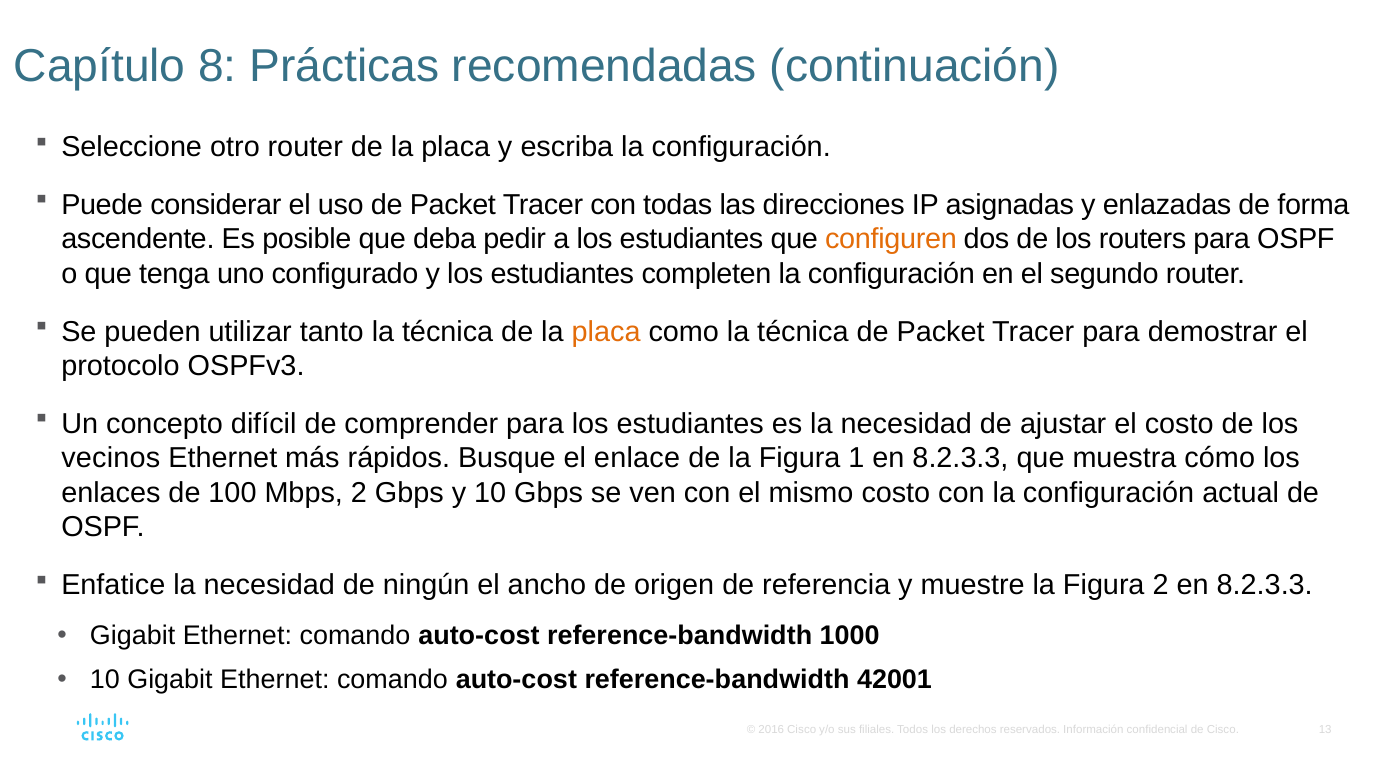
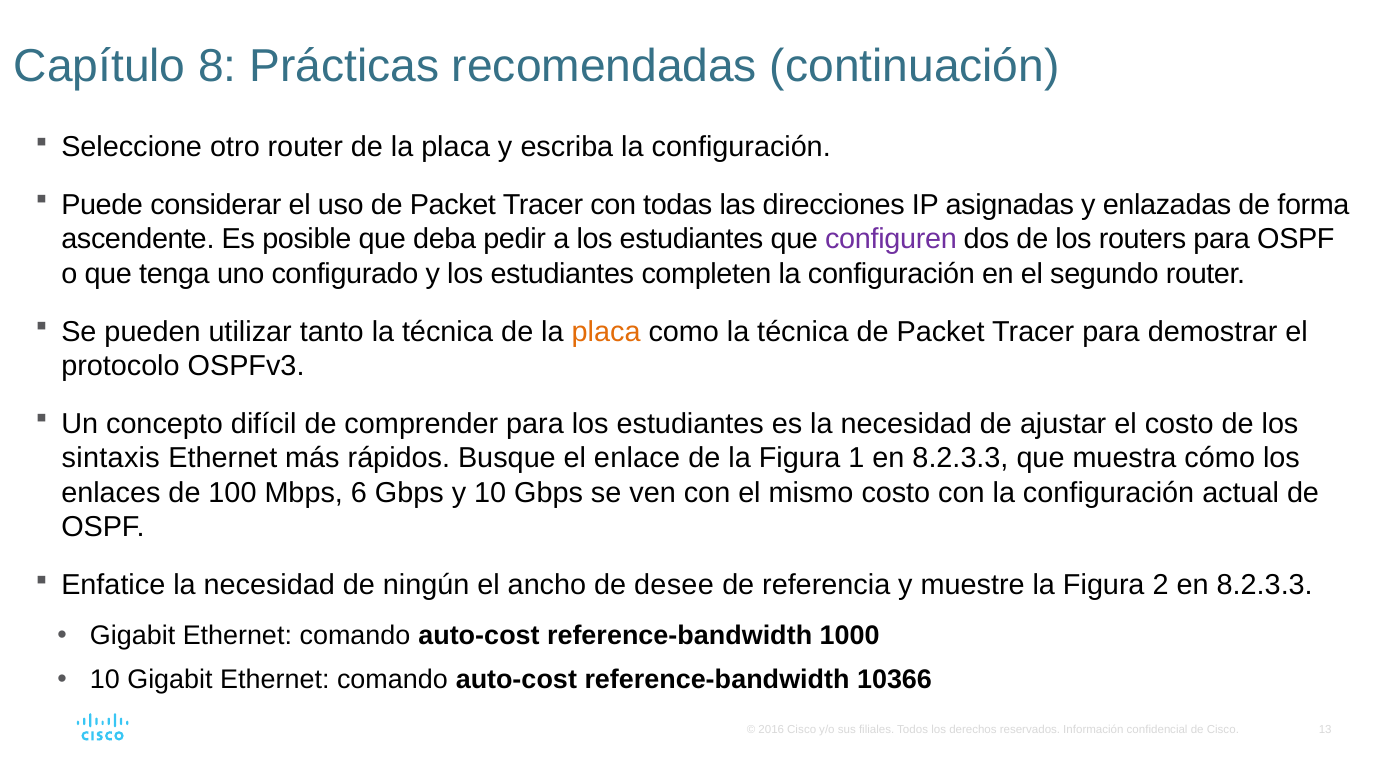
configuren colour: orange -> purple
vecinos: vecinos -> sintaxis
Mbps 2: 2 -> 6
origen: origen -> desee
42001: 42001 -> 10366
